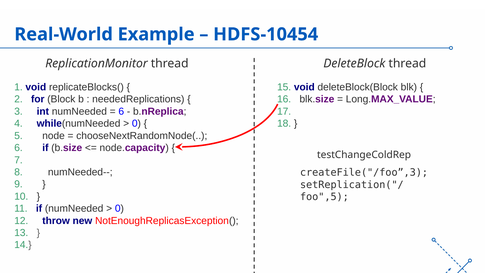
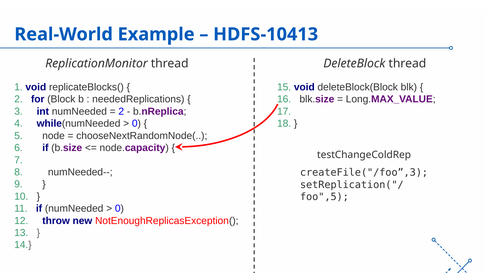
HDFS-10454: HDFS-10454 -> HDFS-10413
6 at (121, 111): 6 -> 2
